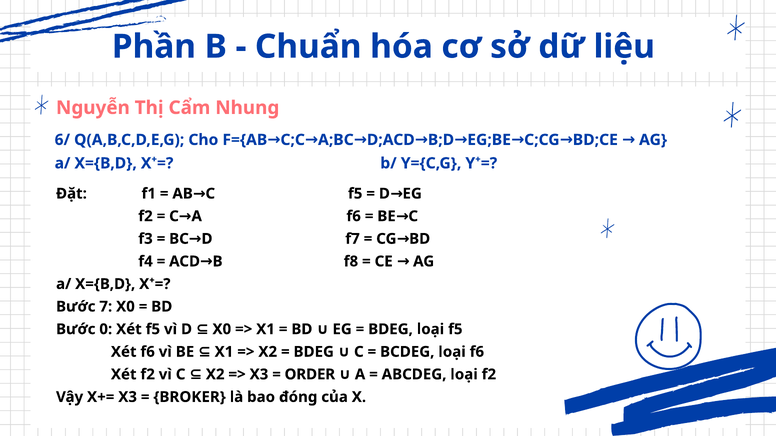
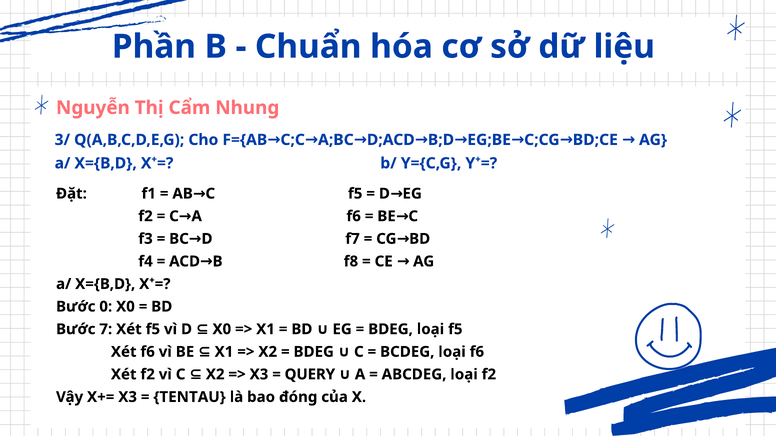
6/: 6/ -> 3/
7: 7 -> 0
0: 0 -> 7
ORDER: ORDER -> QUERY
BROKER: BROKER -> TENTAU
